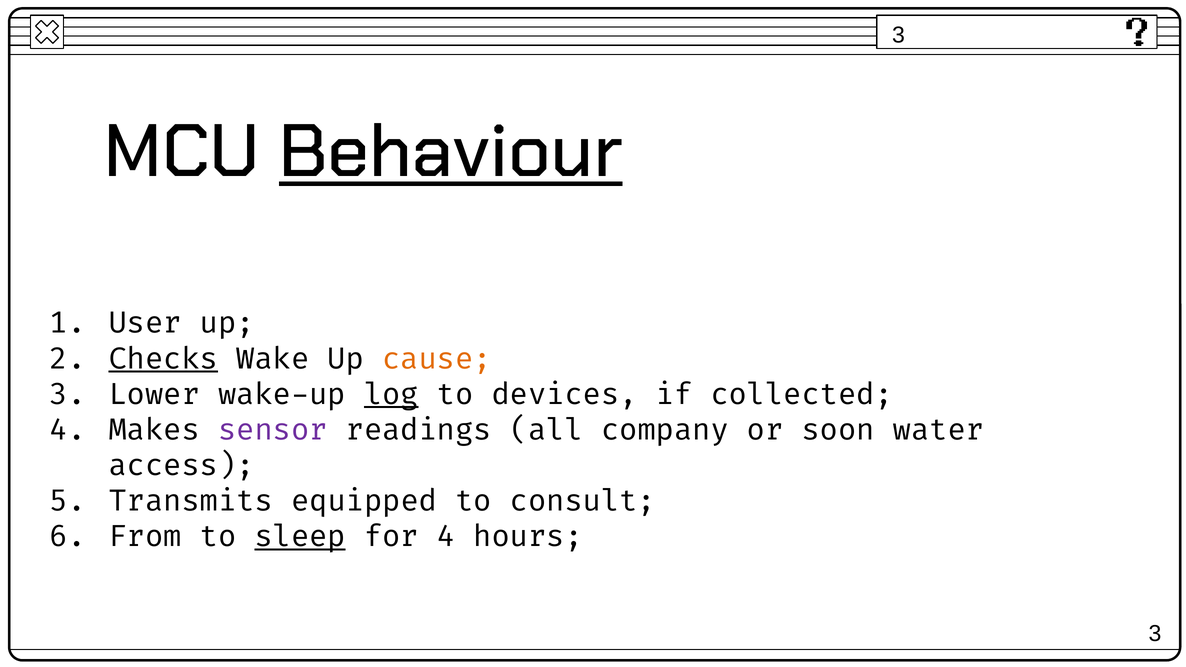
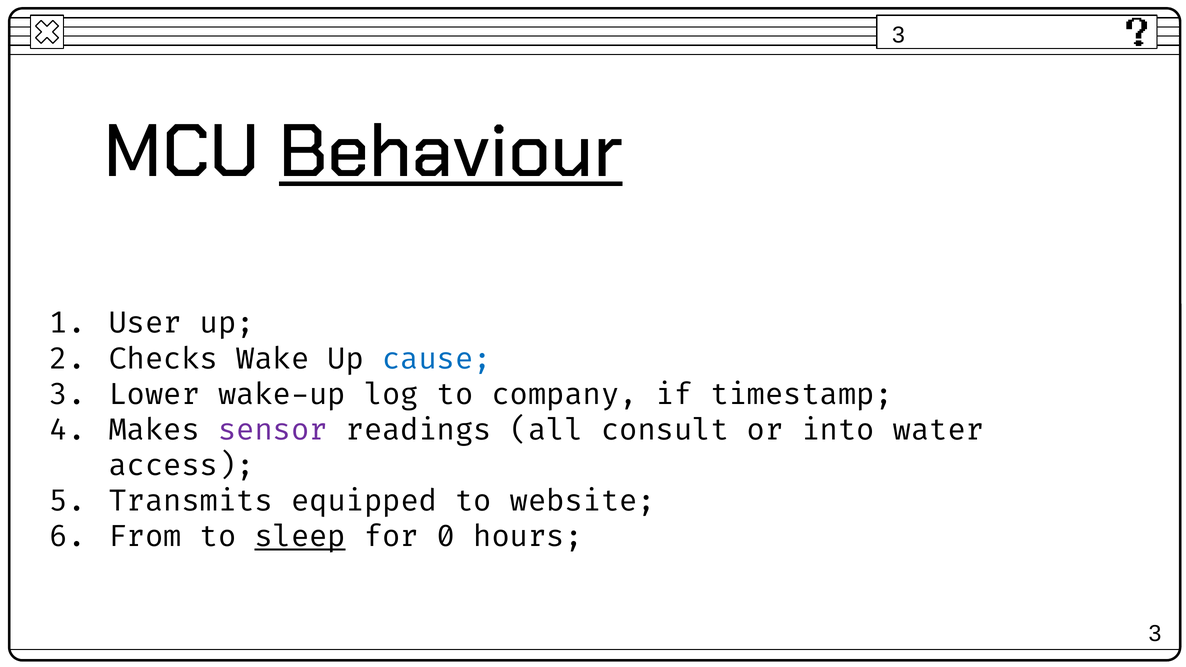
Checks underline: present -> none
cause colour: orange -> blue
log underline: present -> none
devices: devices -> company
collected: collected -> timestamp
company: company -> consult
soon: soon -> into
consult: consult -> website
for 4: 4 -> 0
